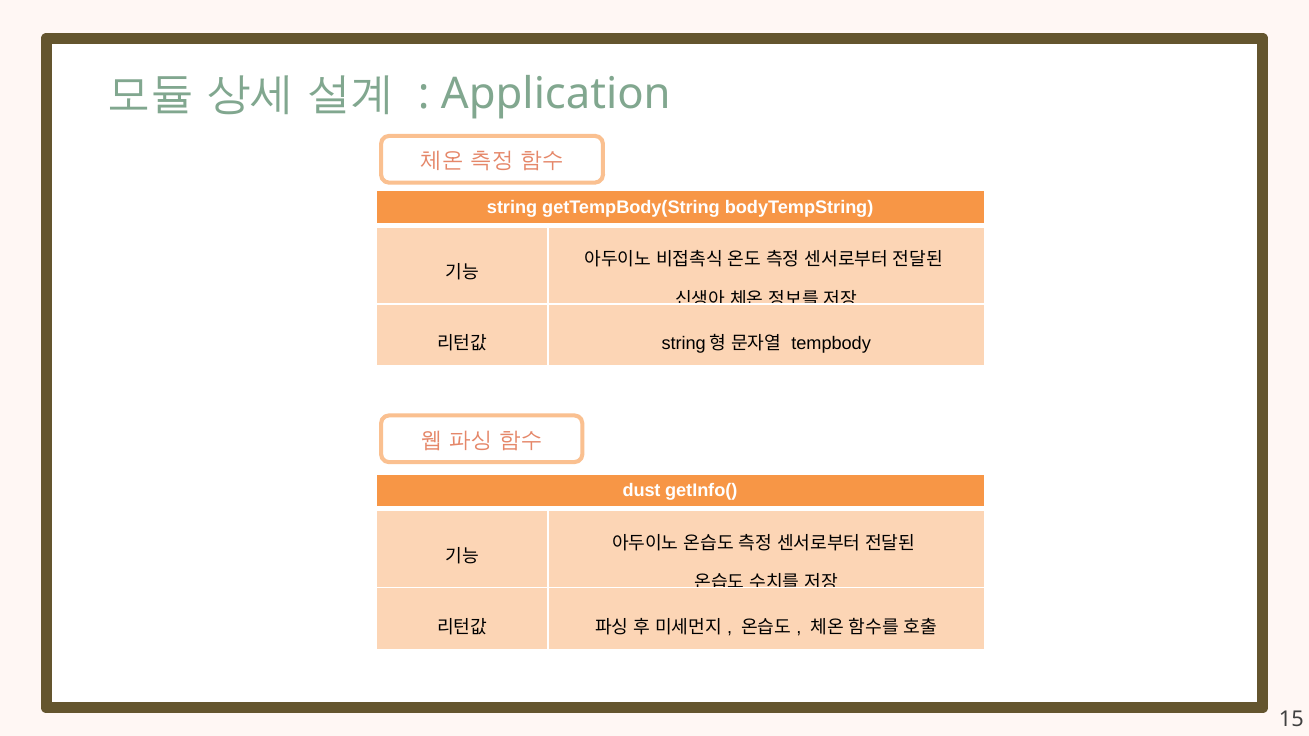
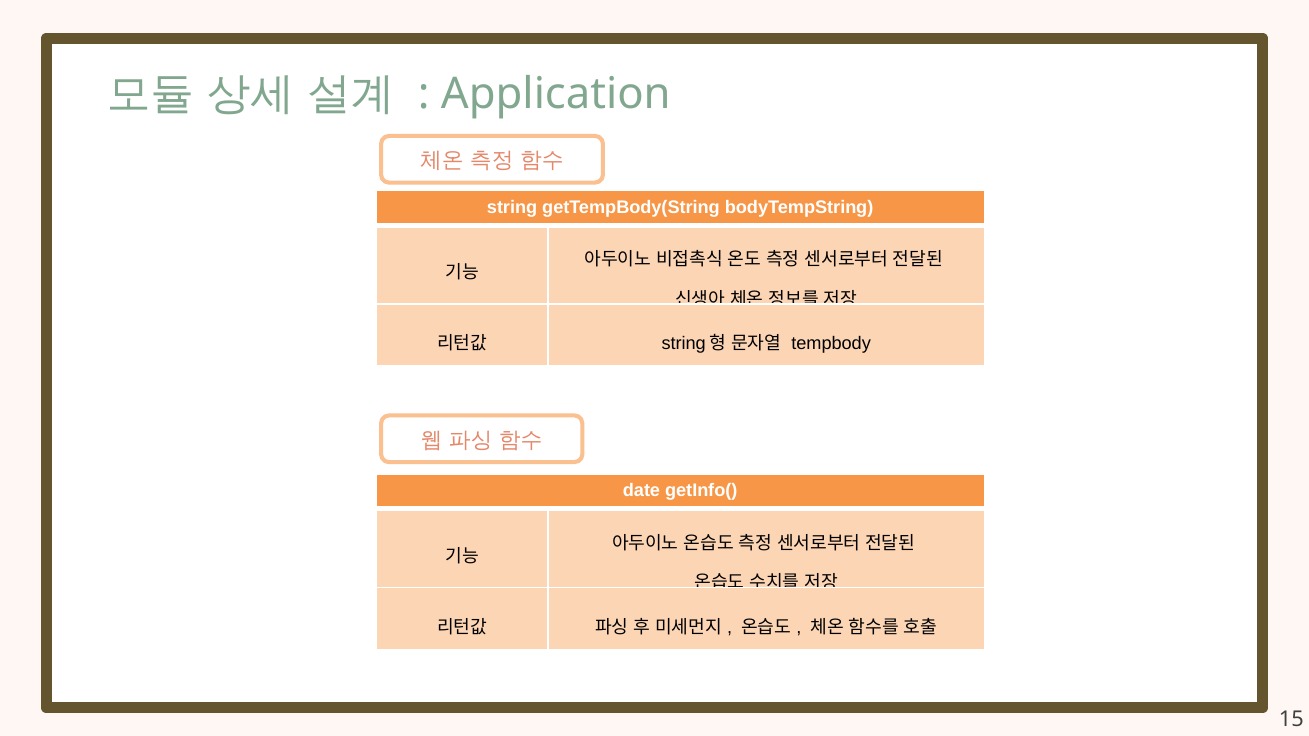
dust: dust -> date
